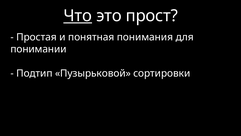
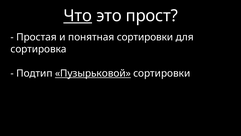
понятная понимания: понимания -> сортировки
понимании: понимании -> сортировка
Пузырьковой underline: none -> present
